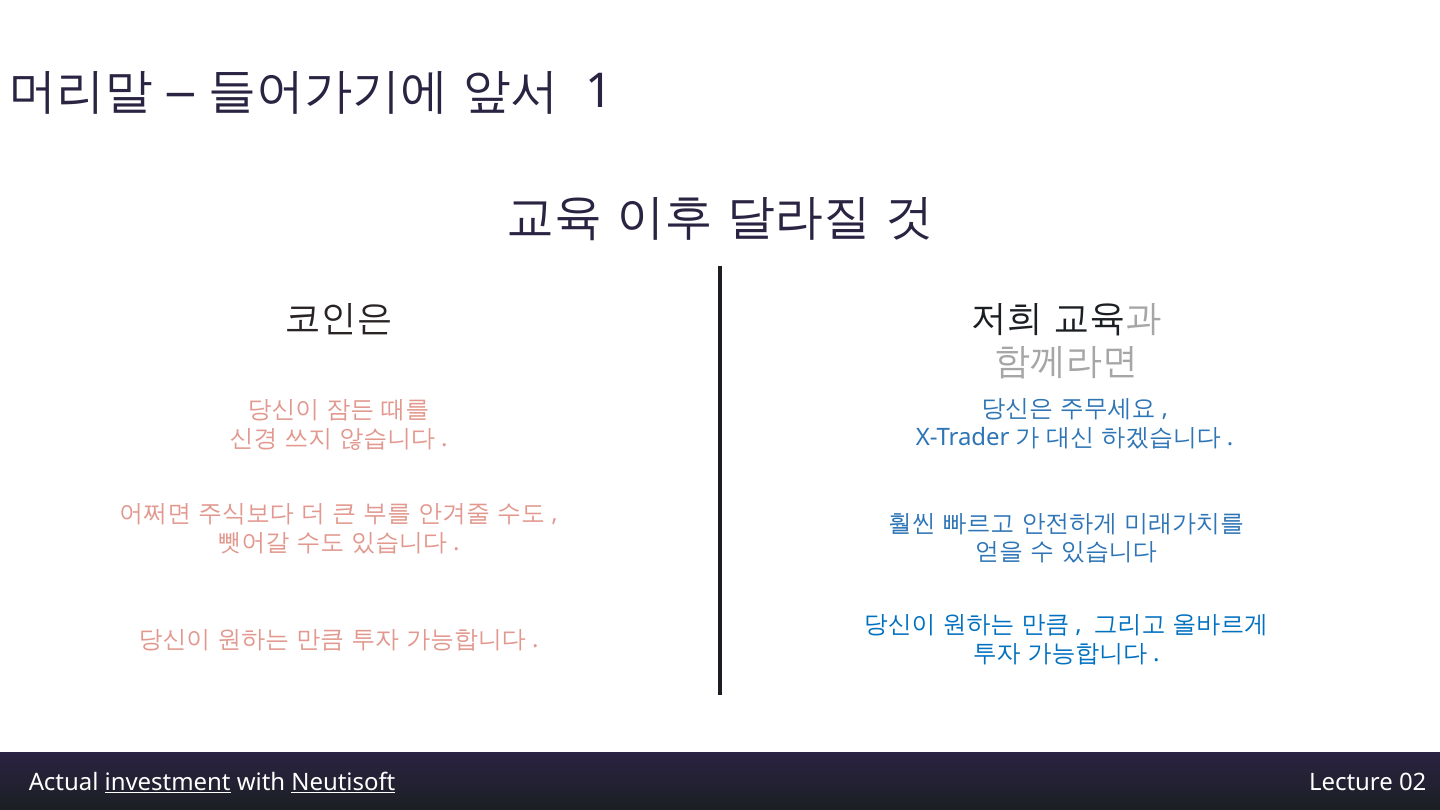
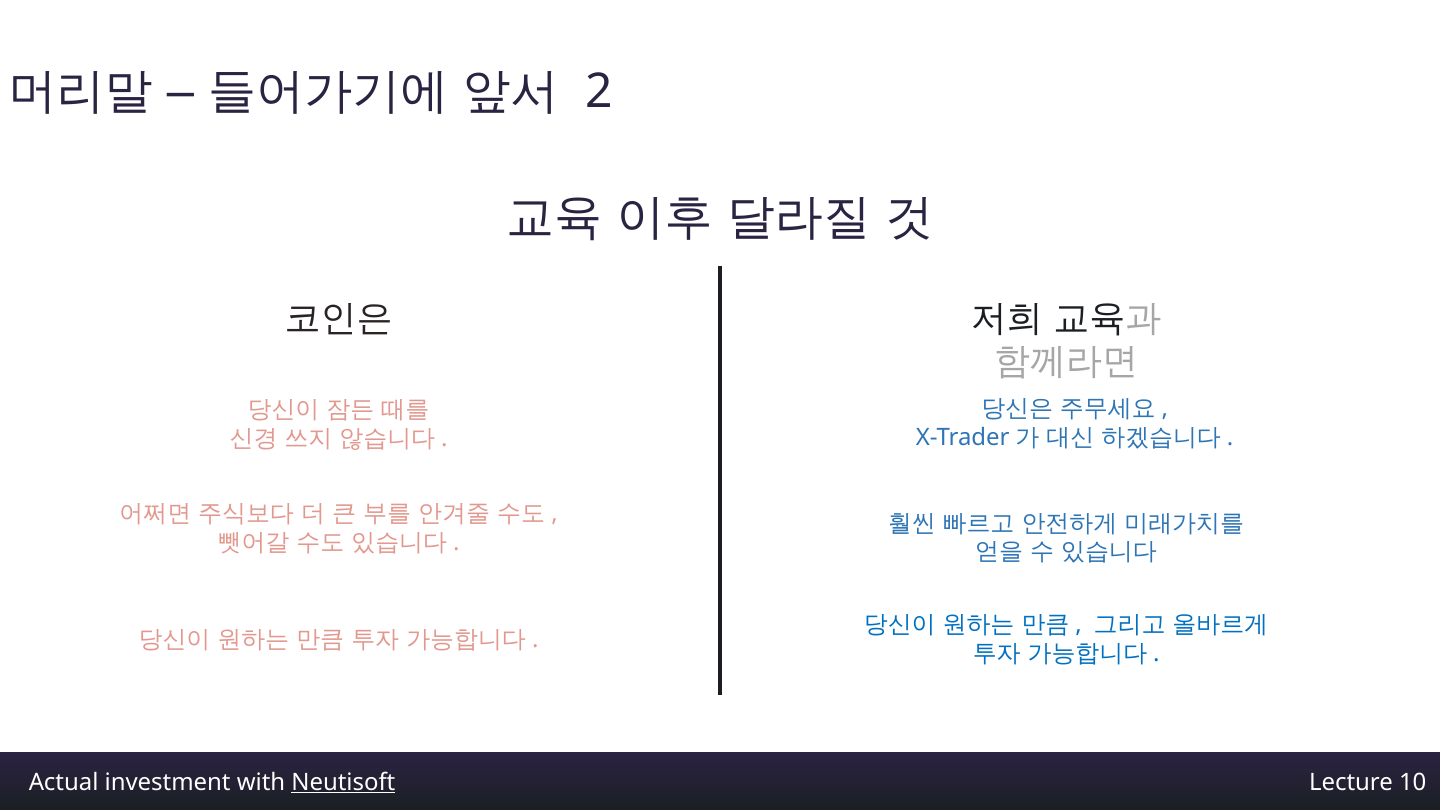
1: 1 -> 2
investment underline: present -> none
02: 02 -> 10
